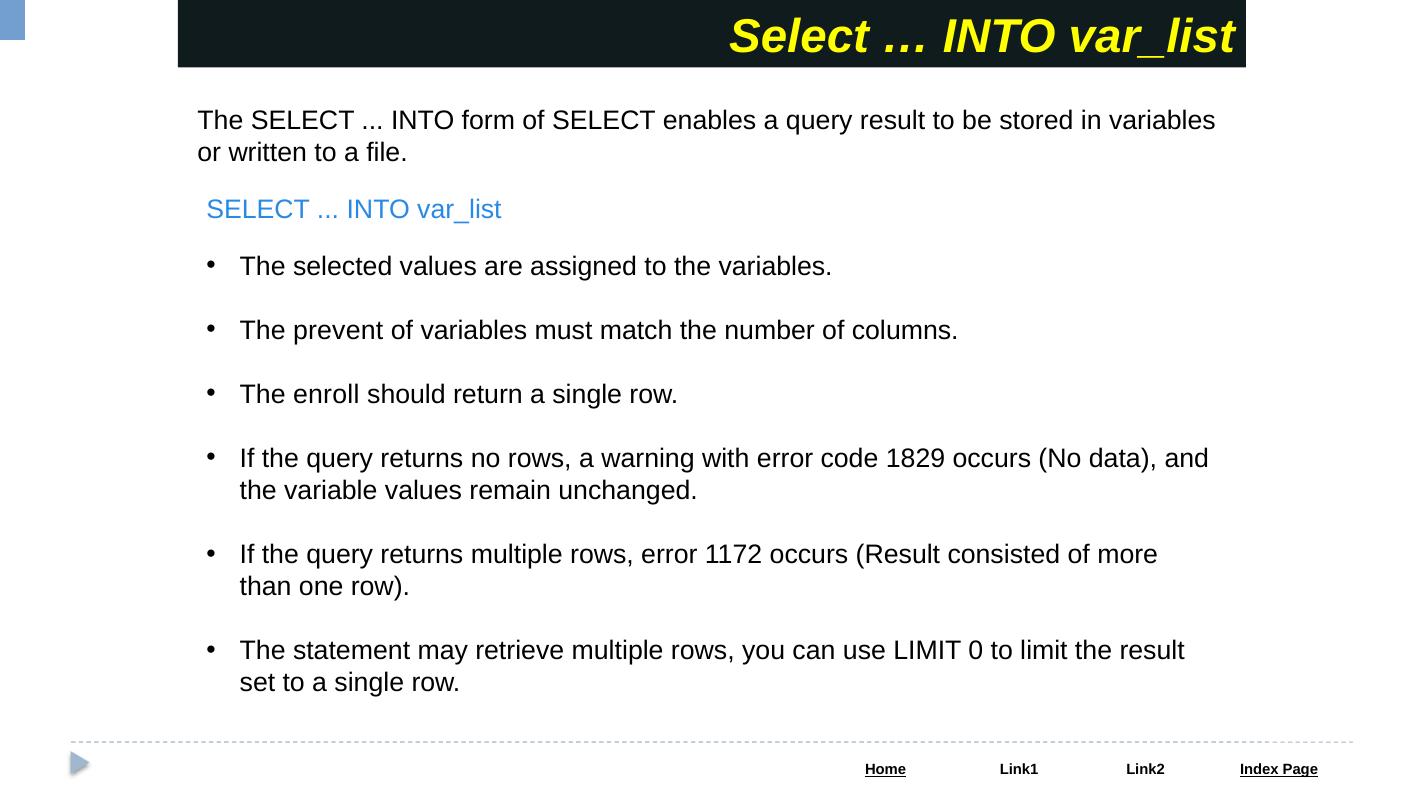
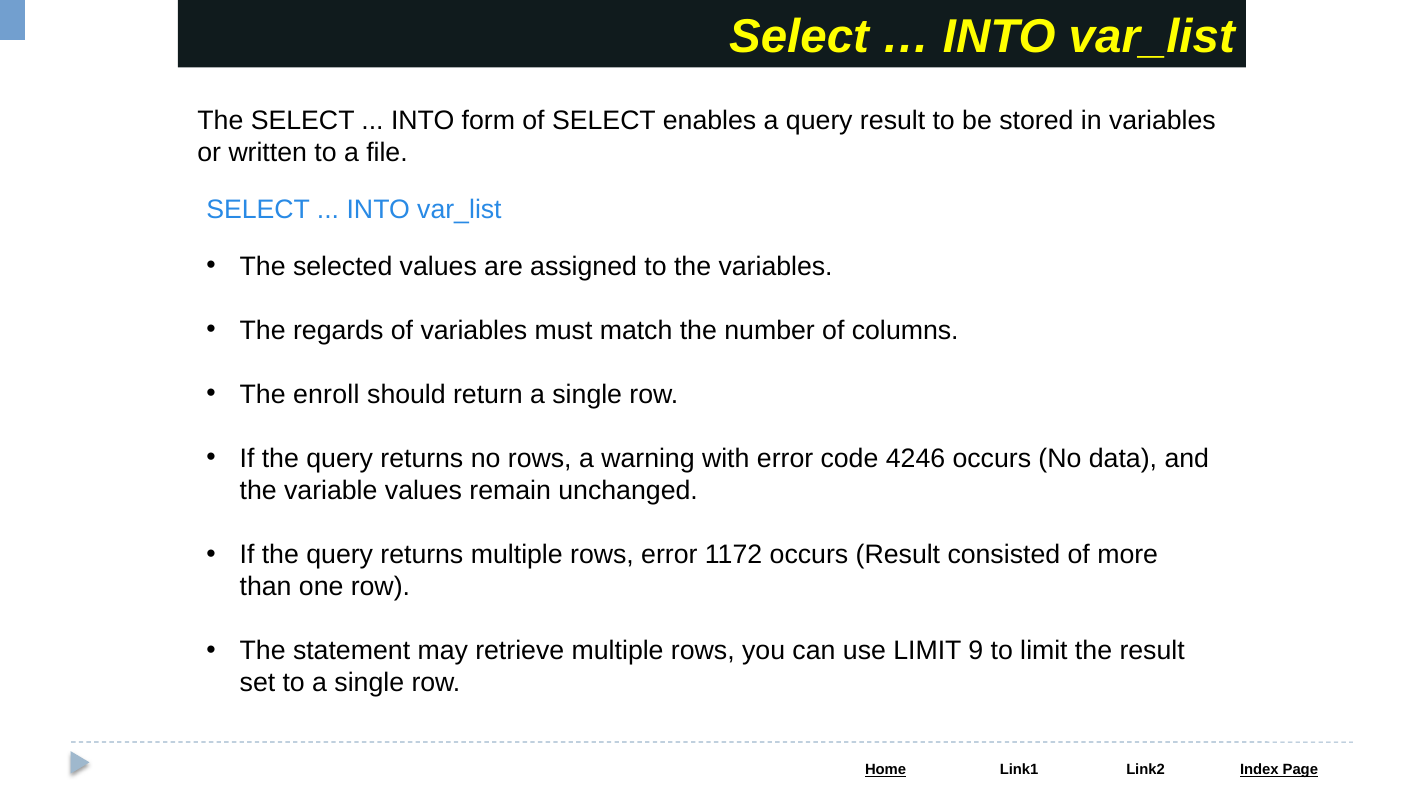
prevent: prevent -> regards
1829: 1829 -> 4246
0: 0 -> 9
